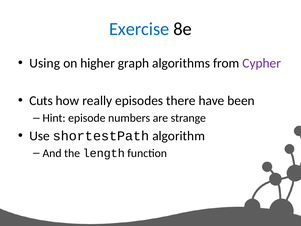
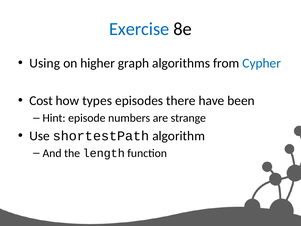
Cypher colour: purple -> blue
Cuts: Cuts -> Cost
really: really -> types
